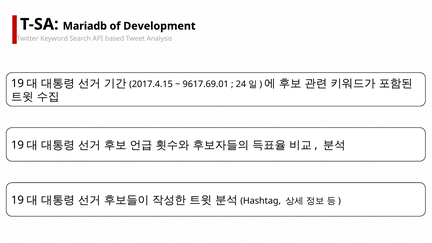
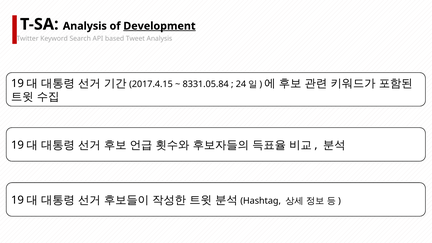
T-SA Mariadb: Mariadb -> Analysis
Development underline: none -> present
9617.69.01: 9617.69.01 -> 8331.05.84
